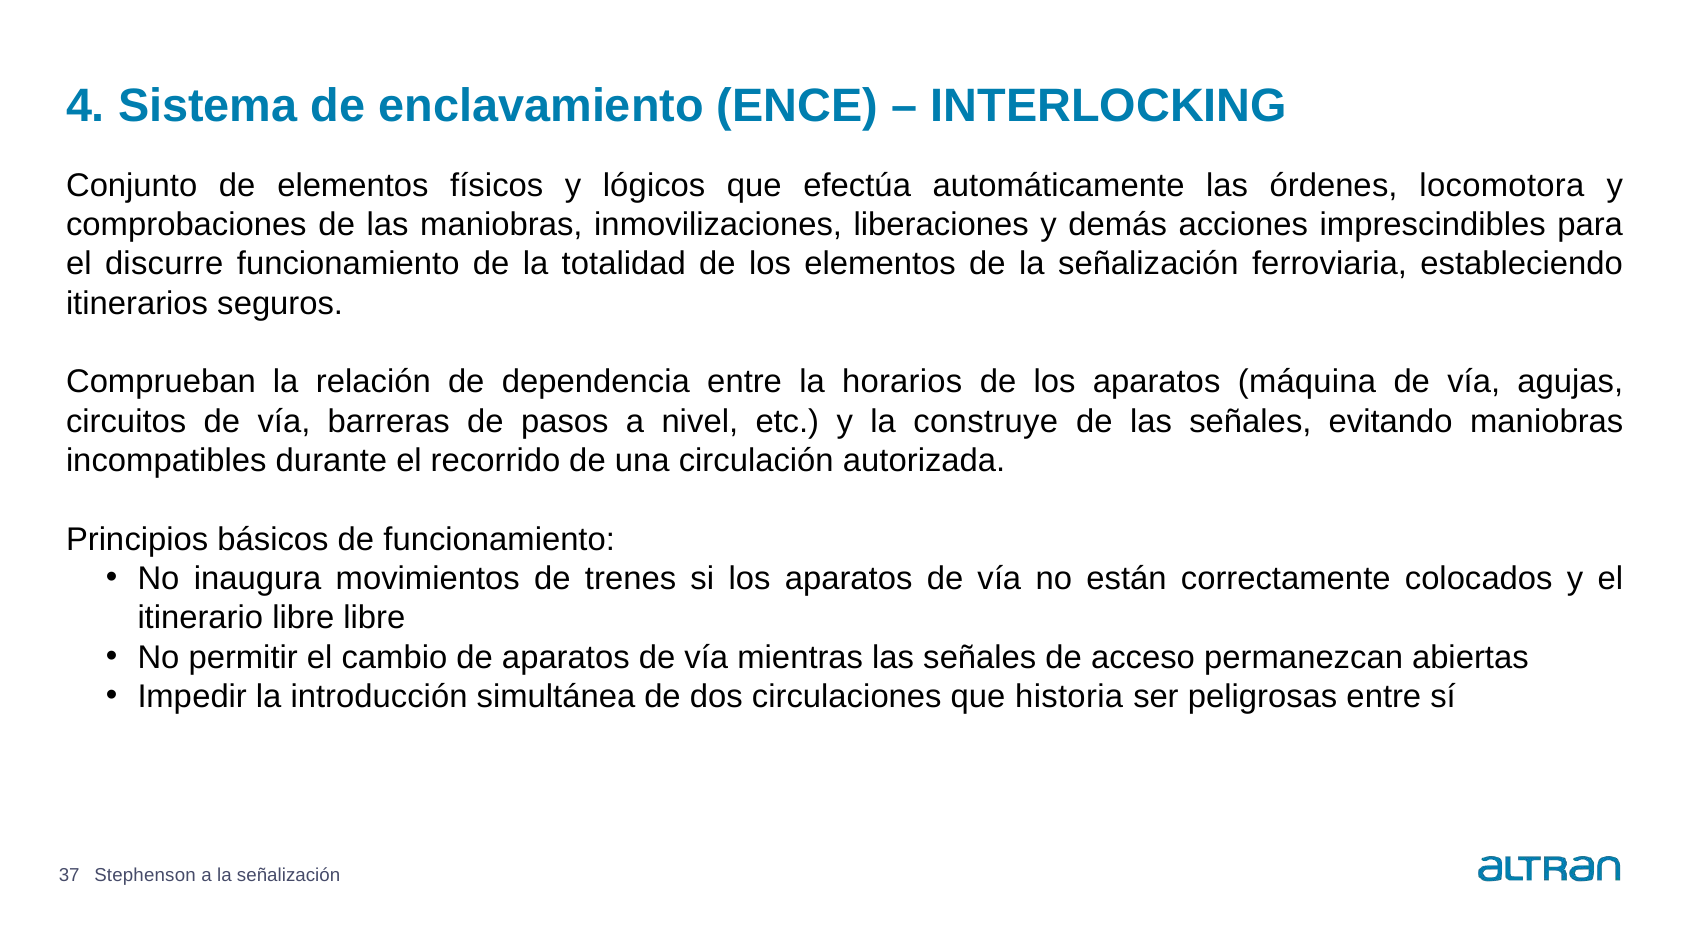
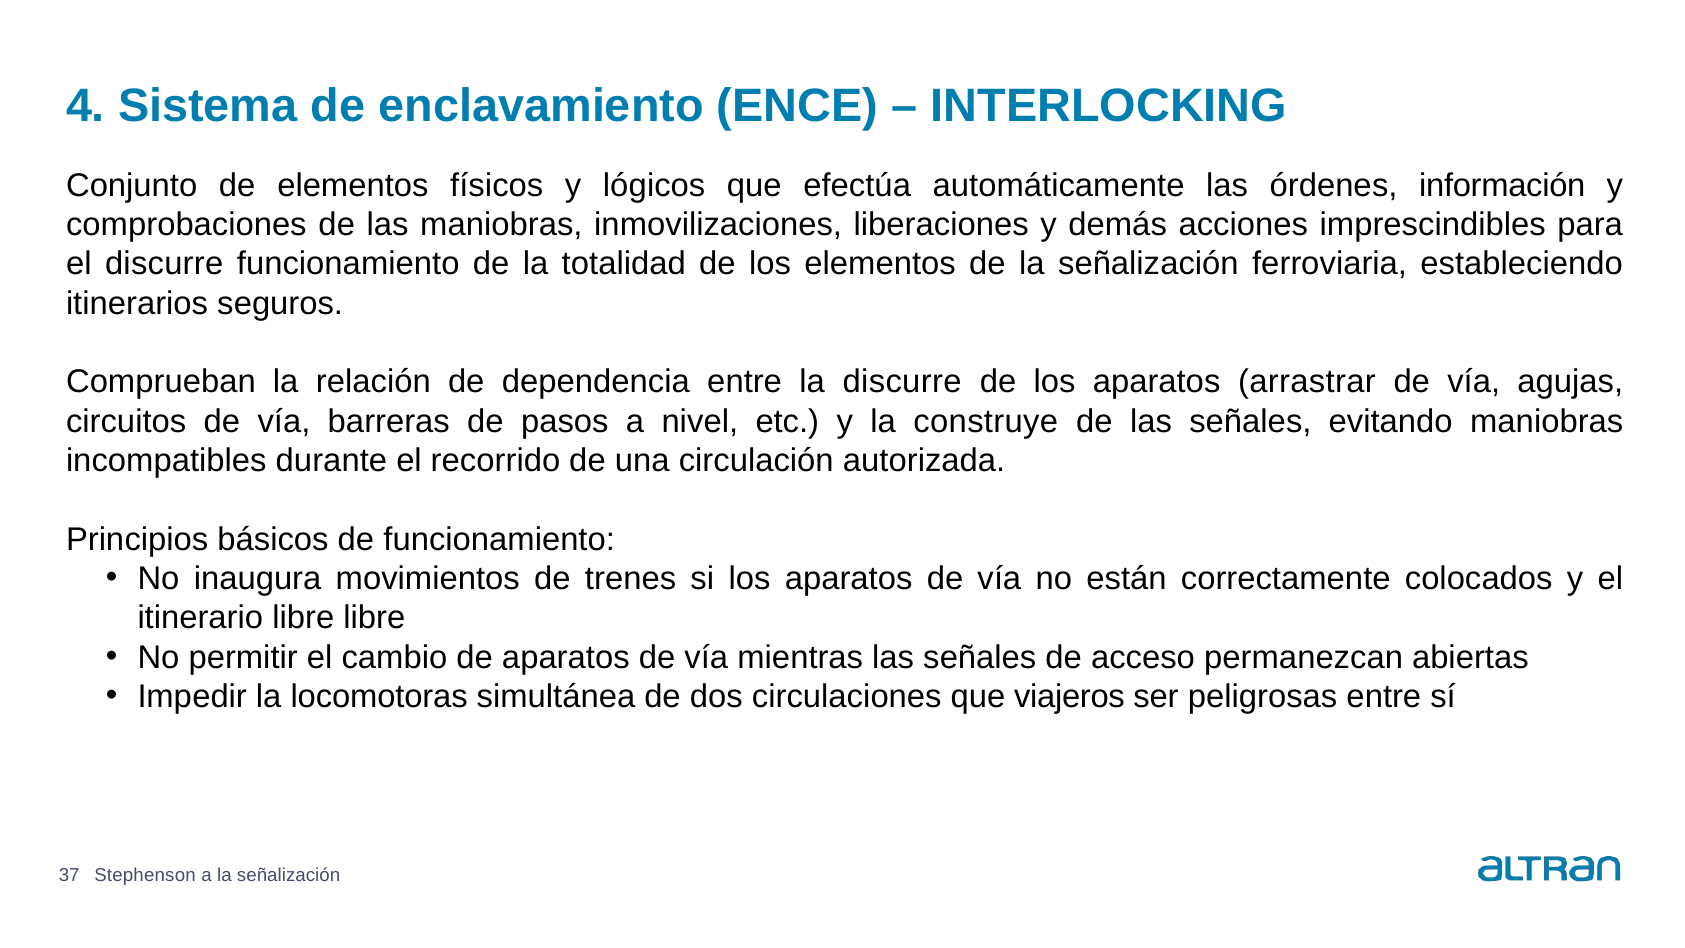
locomotora: locomotora -> información
la horarios: horarios -> discurre
máquina: máquina -> arrastrar
introducción: introducción -> locomotoras
historia: historia -> viajeros
